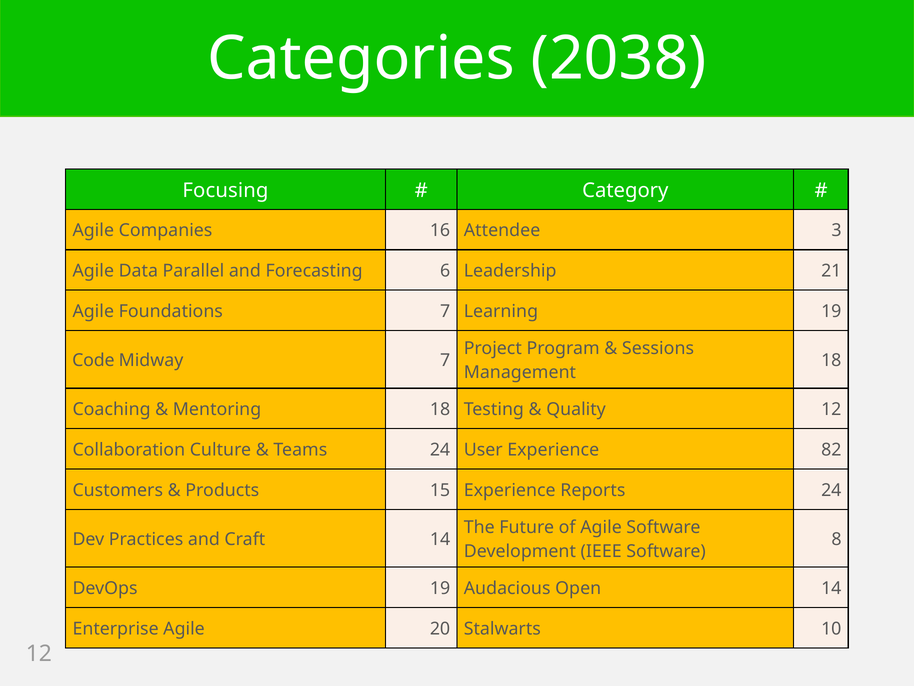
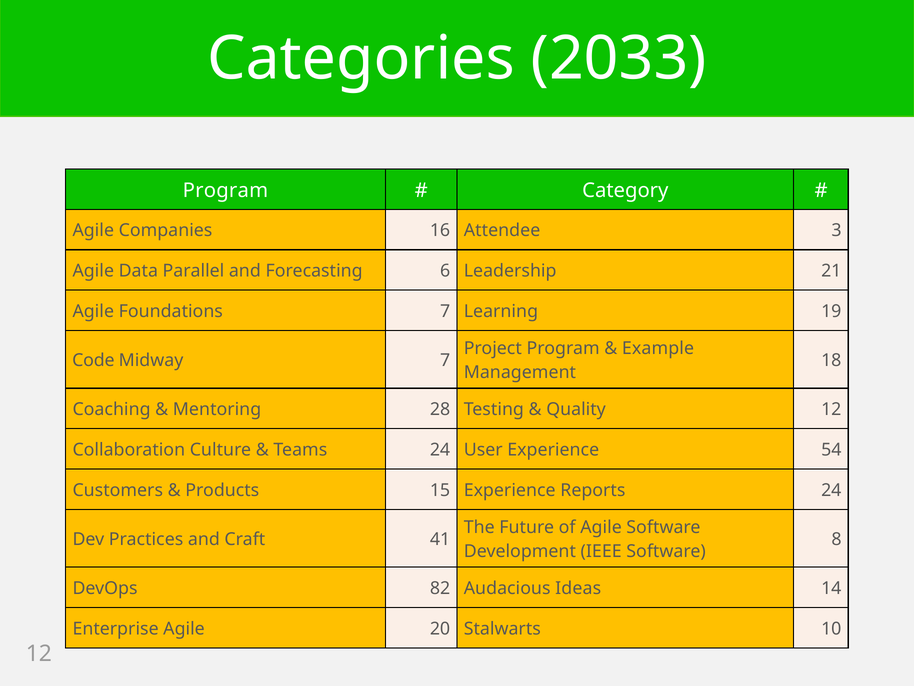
2038: 2038 -> 2033
Focusing at (225, 190): Focusing -> Program
Sessions: Sessions -> Example
Mentoring 18: 18 -> 28
82: 82 -> 54
Craft 14: 14 -> 41
DevOps 19: 19 -> 82
Open: Open -> Ideas
